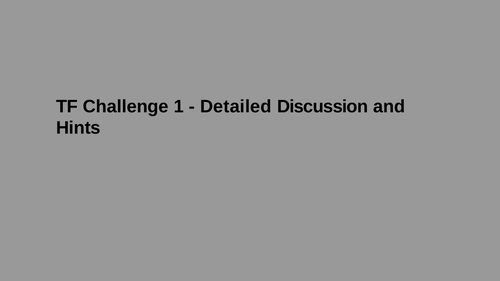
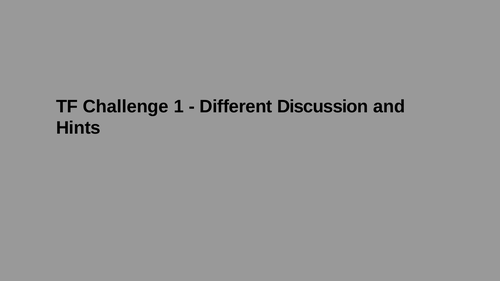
Detailed: Detailed -> Different
